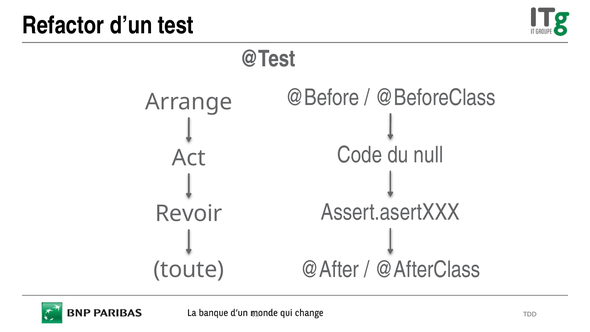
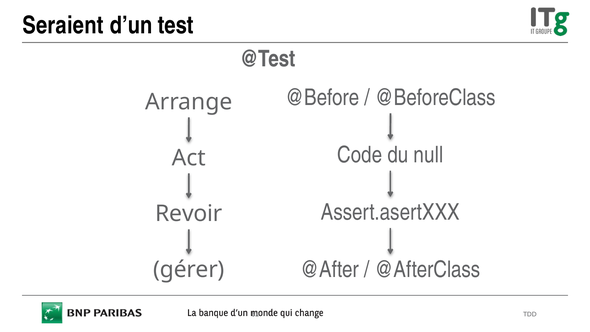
Refactor: Refactor -> Seraient
toute: toute -> gérer
